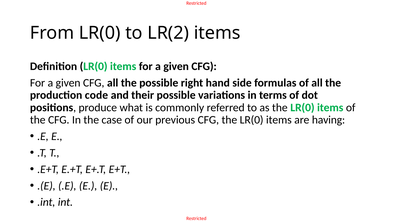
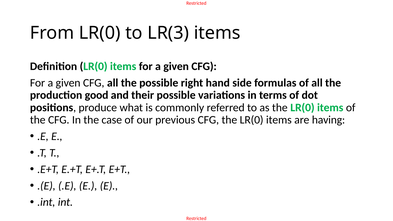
LR(2: LR(2 -> LR(3
code: code -> good
